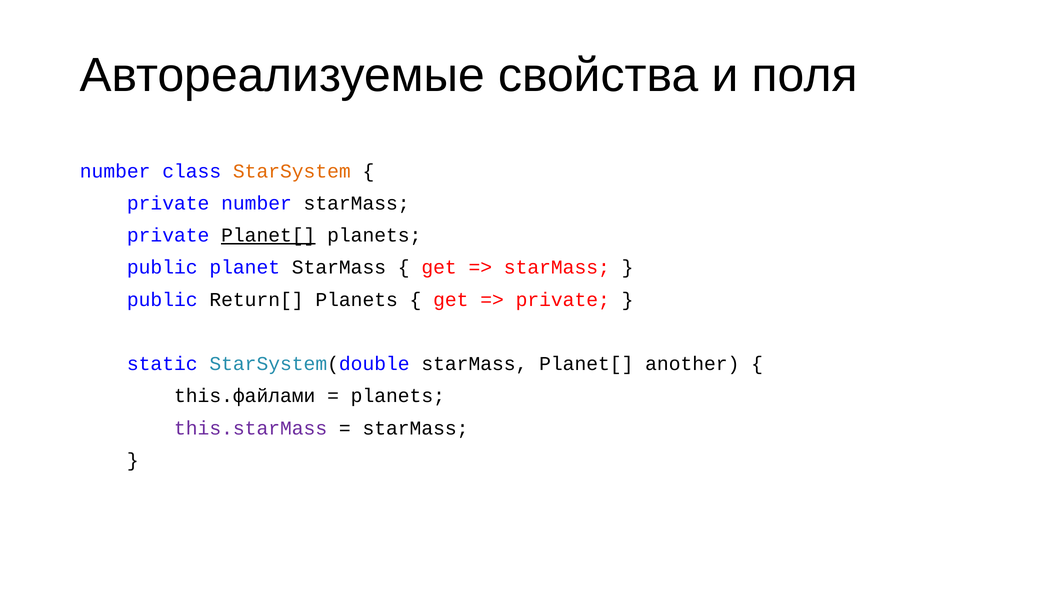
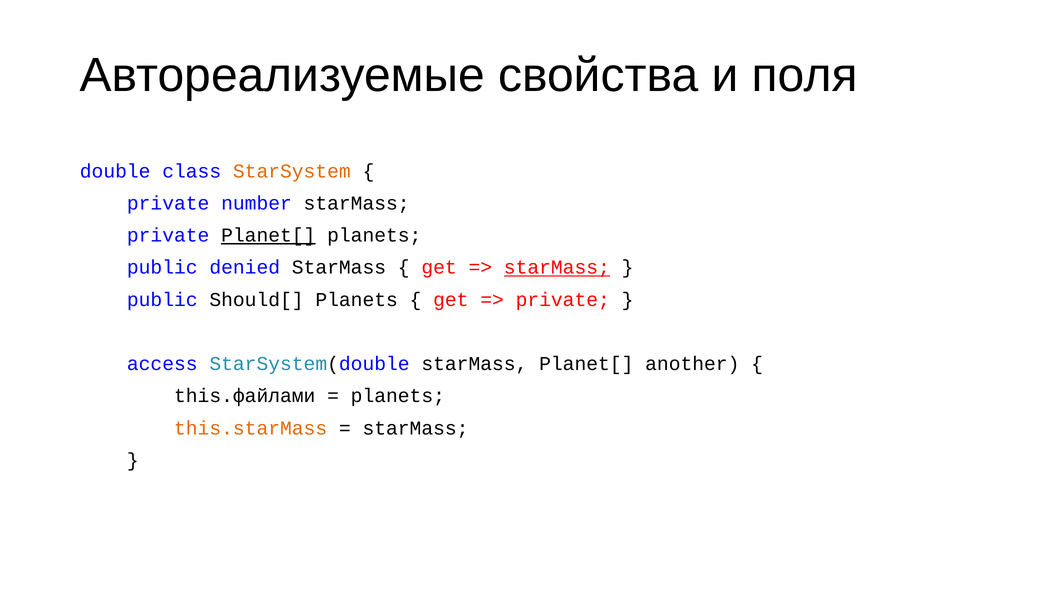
number at (115, 171): number -> double
planet: planet -> denied
starMass at (557, 267) underline: none -> present
Return[: Return[ -> Should[
static: static -> access
this.starMass colour: purple -> orange
